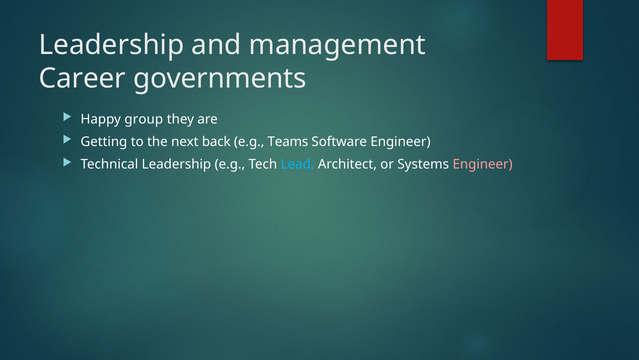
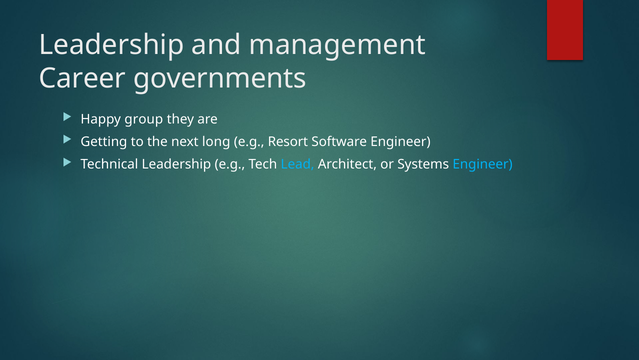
back: back -> long
Teams: Teams -> Resort
Engineer at (483, 164) colour: pink -> light blue
